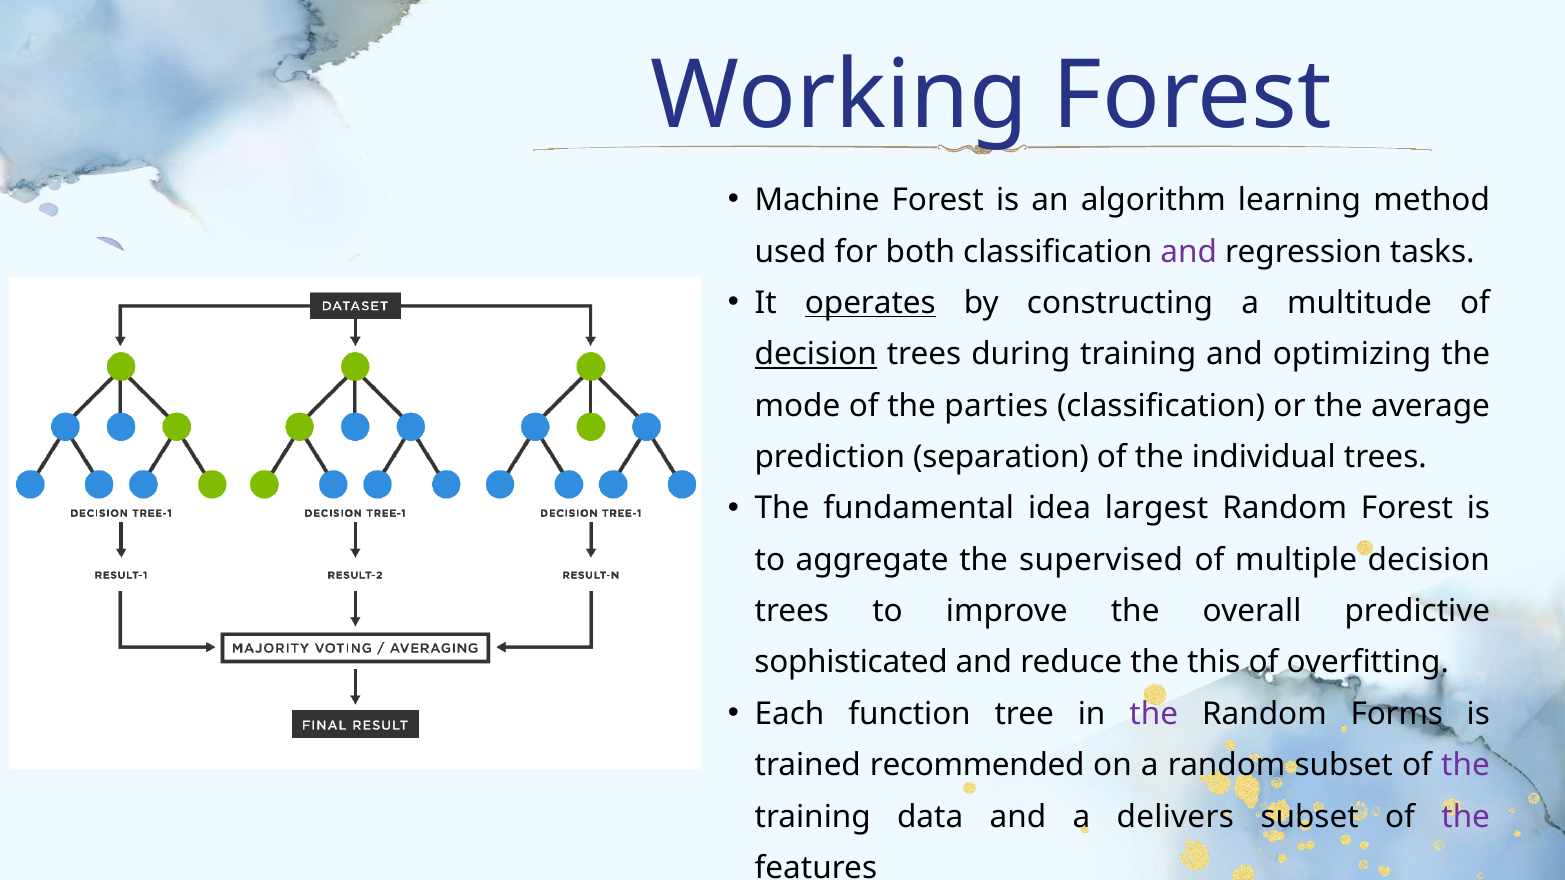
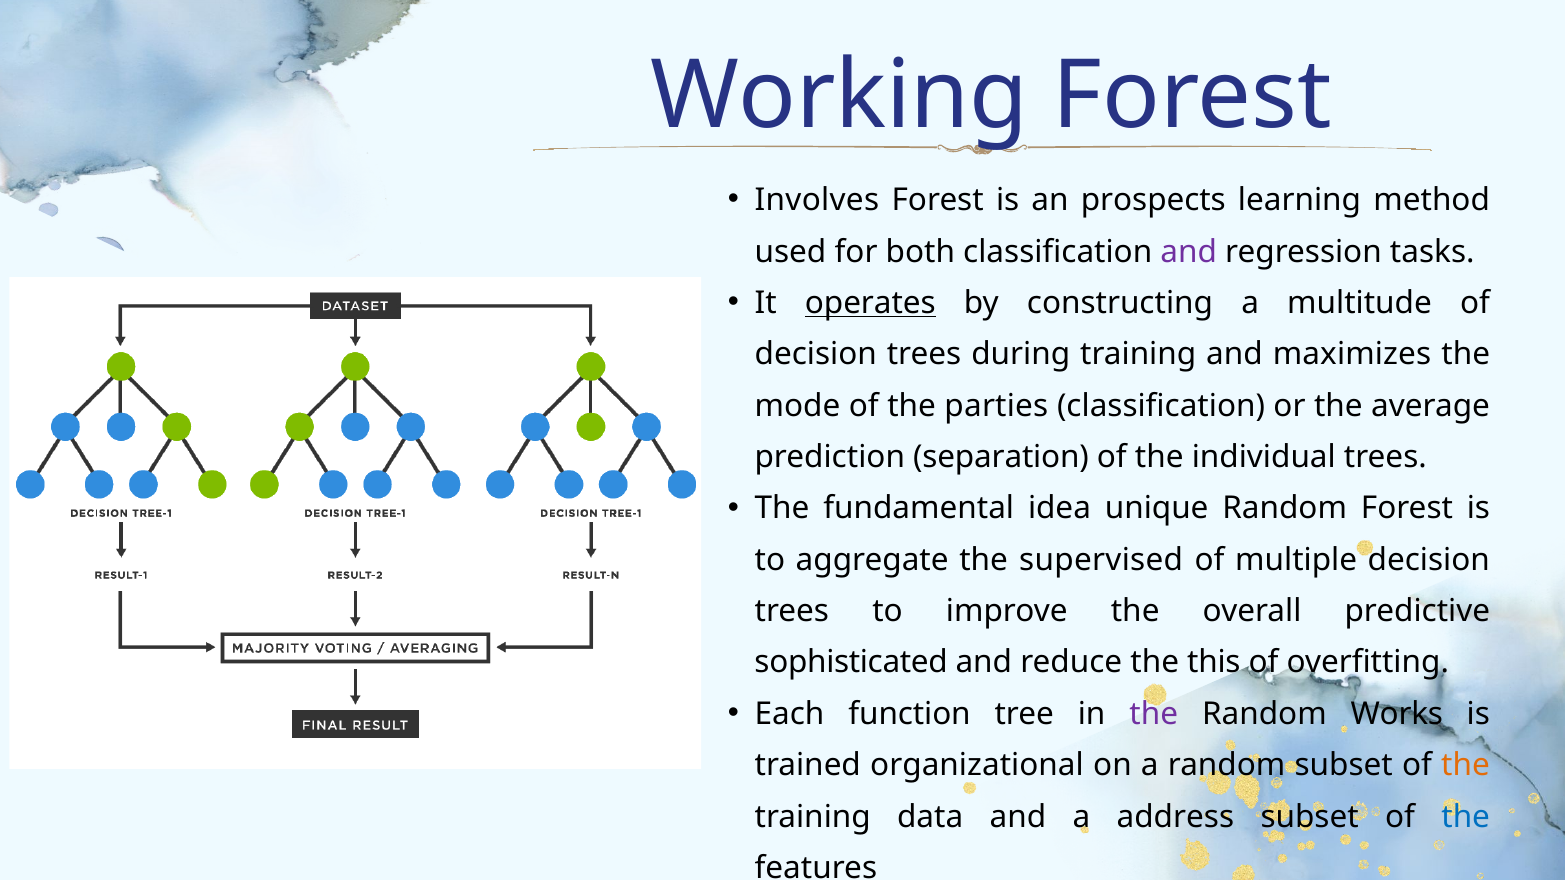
Machine: Machine -> Involves
algorithm: algorithm -> prospects
decision at (816, 354) underline: present -> none
optimizing: optimizing -> maximizes
largest: largest -> unique
Forms: Forms -> Works
recommended: recommended -> organizational
the at (1466, 766) colour: purple -> orange
delivers: delivers -> address
the at (1466, 817) colour: purple -> blue
